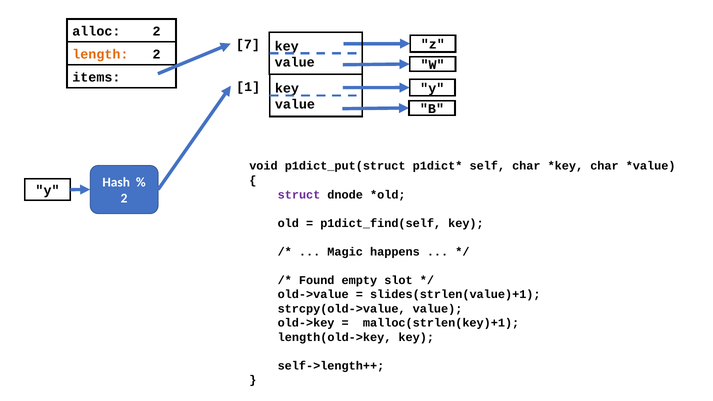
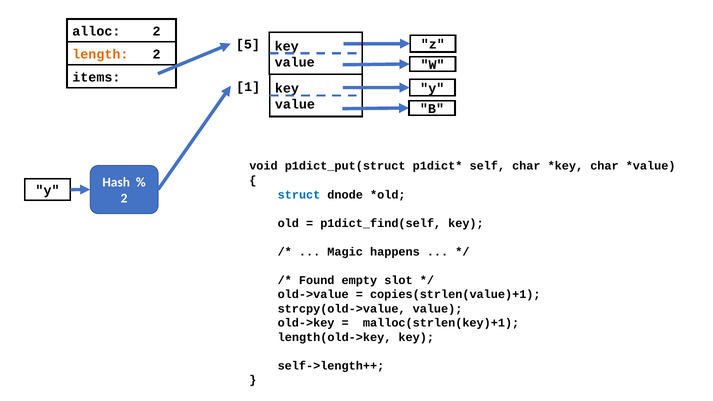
7: 7 -> 5
struct colour: purple -> blue
slides(strlen(value)+1: slides(strlen(value)+1 -> copies(strlen(value)+1
